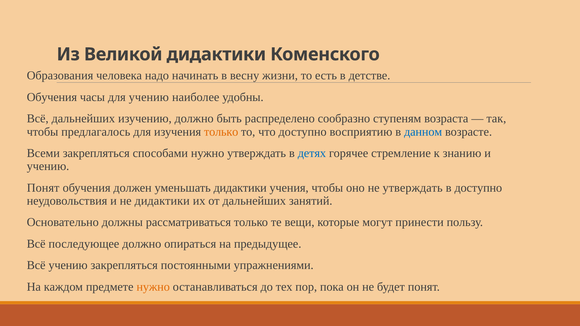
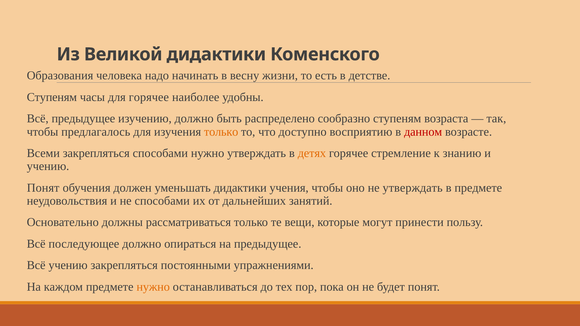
Обучения at (52, 97): Обучения -> Ступеням
для учению: учению -> горячее
Всё дальнейших: дальнейших -> предыдущее
данном colour: blue -> red
детях colour: blue -> orange
в доступно: доступно -> предмете
не дидактики: дидактики -> способами
